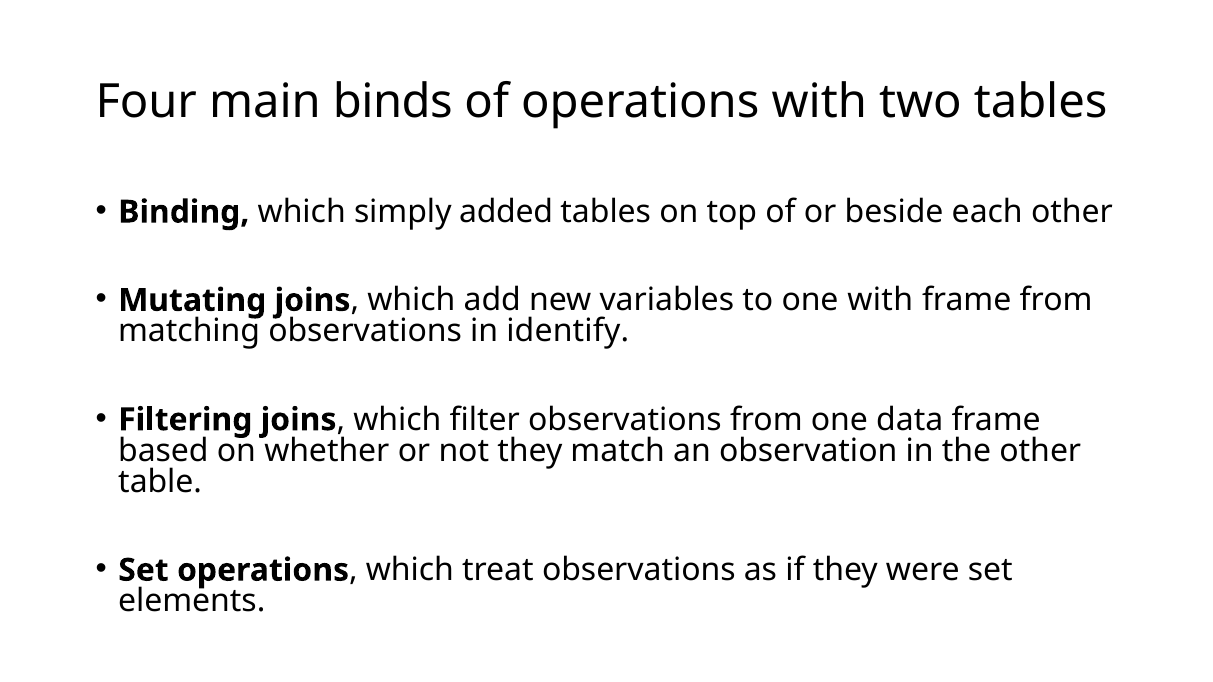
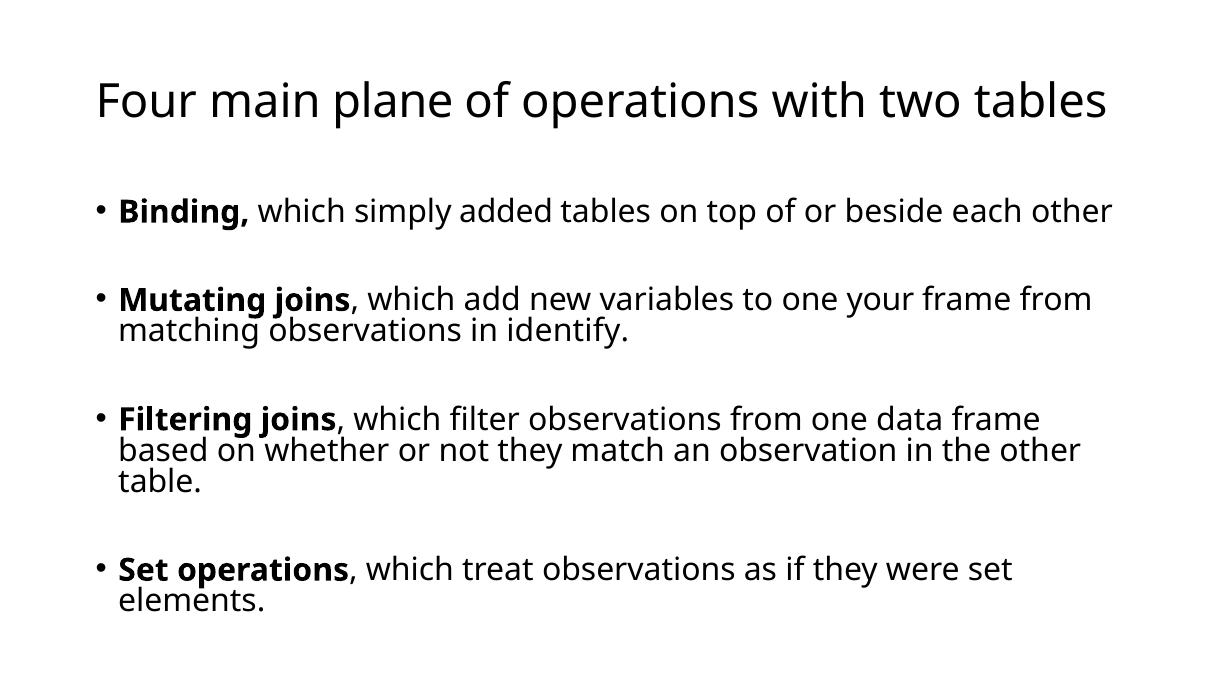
binds: binds -> plane
one with: with -> your
